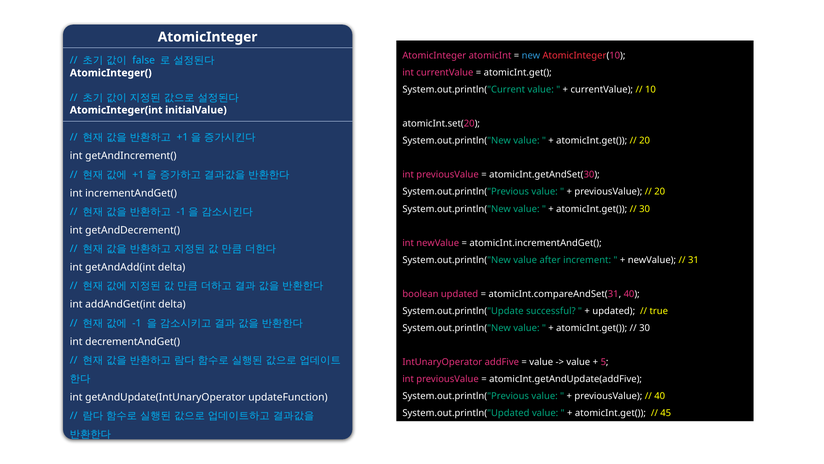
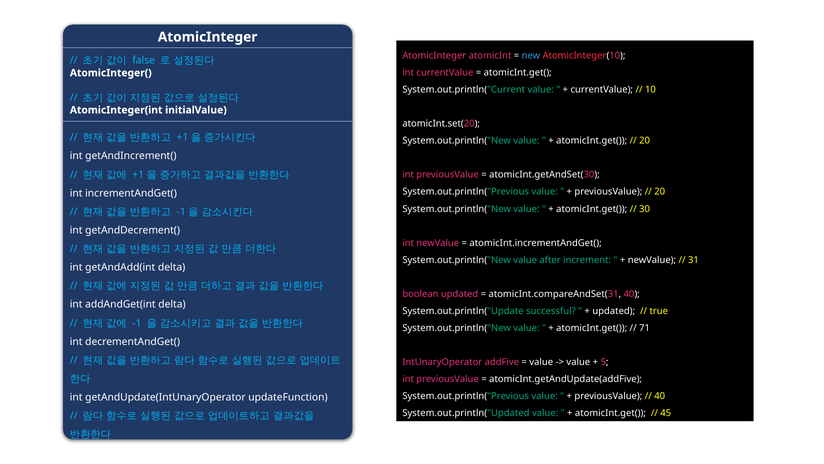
30 at (645, 328): 30 -> 71
